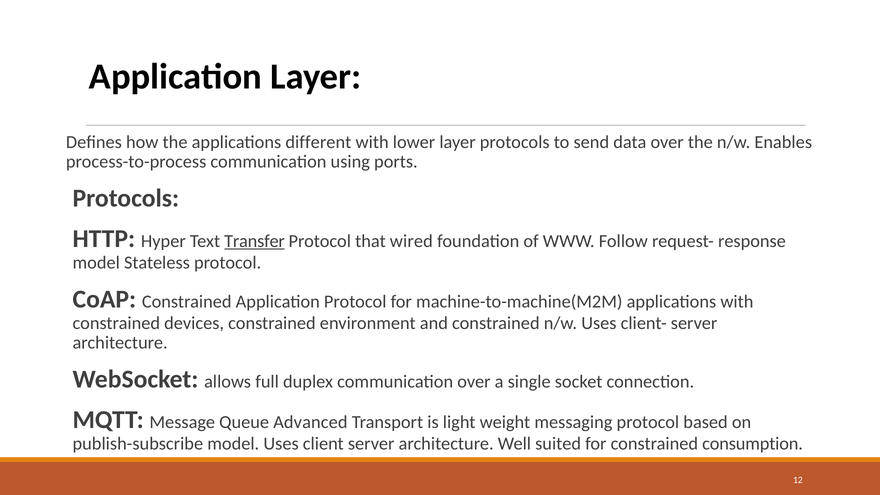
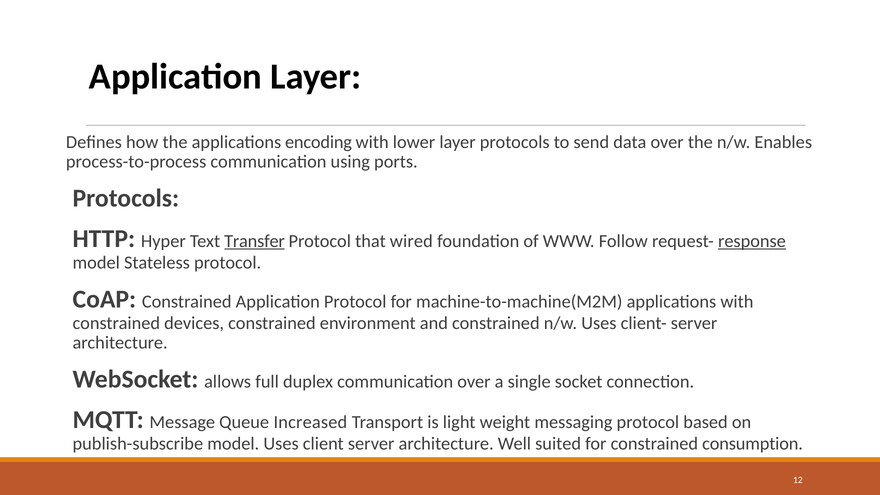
different: different -> encoding
response underline: none -> present
Advanced: Advanced -> Increased
